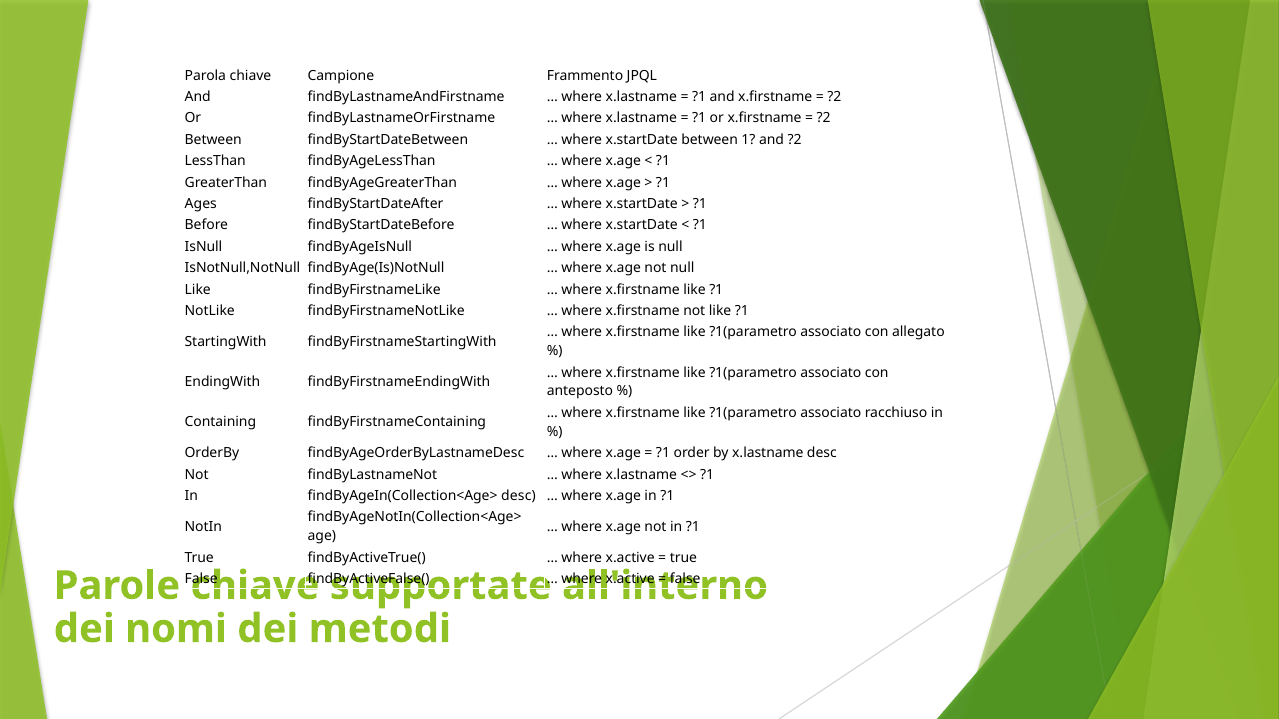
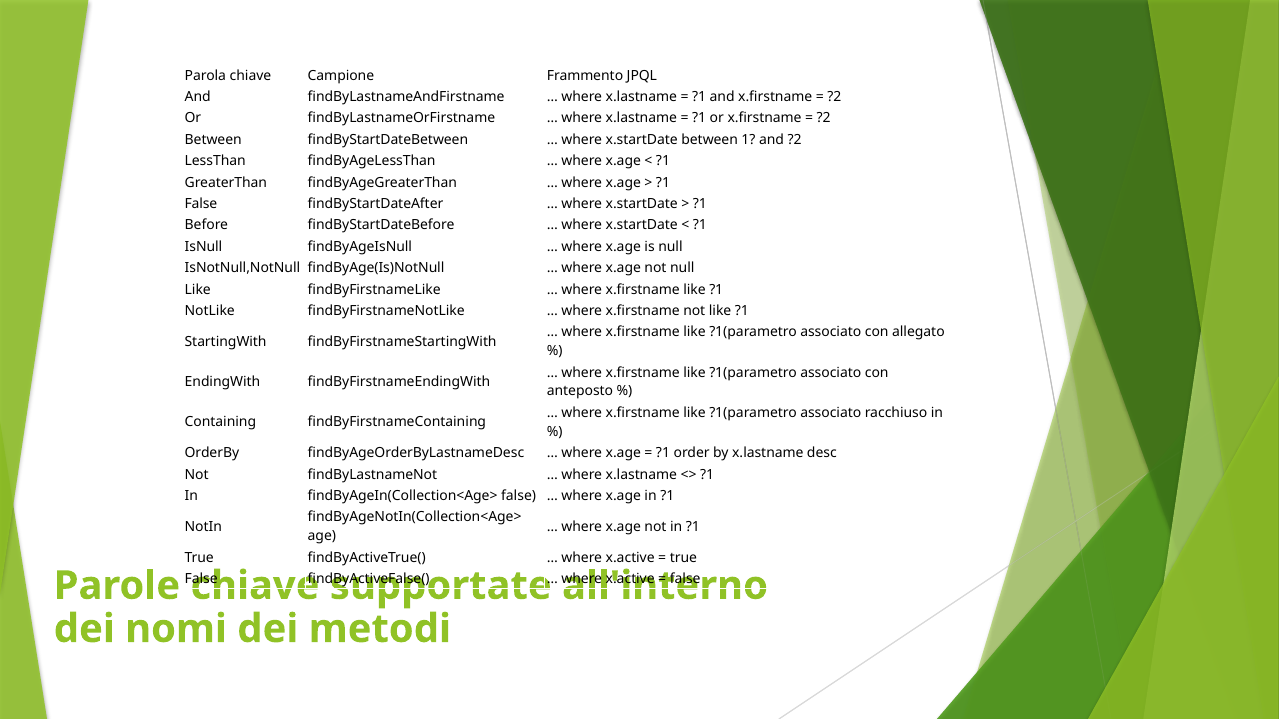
Ages at (201, 204): Ages -> False
findByAgeIn(Collection<Age> desc: desc -> false
